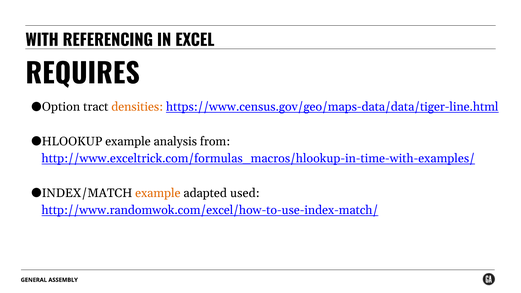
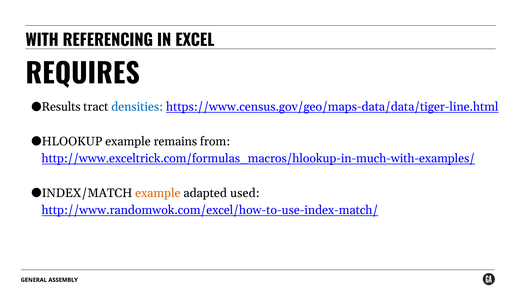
Option: Option -> Results
densities colour: orange -> blue
analysis: analysis -> remains
http://www.exceltrick.com/formulas_macros/hlookup-in-time-with-examples/: http://www.exceltrick.com/formulas_macros/hlookup-in-time-with-examples/ -> http://www.exceltrick.com/formulas_macros/hlookup-in-much-with-examples/
